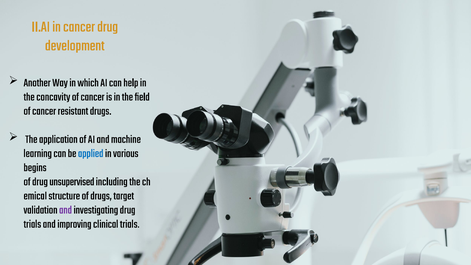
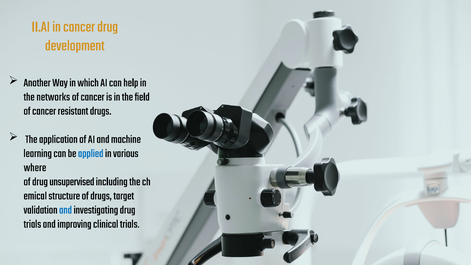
concavity: concavity -> networks
begins: begins -> where
and at (66, 210) colour: purple -> blue
